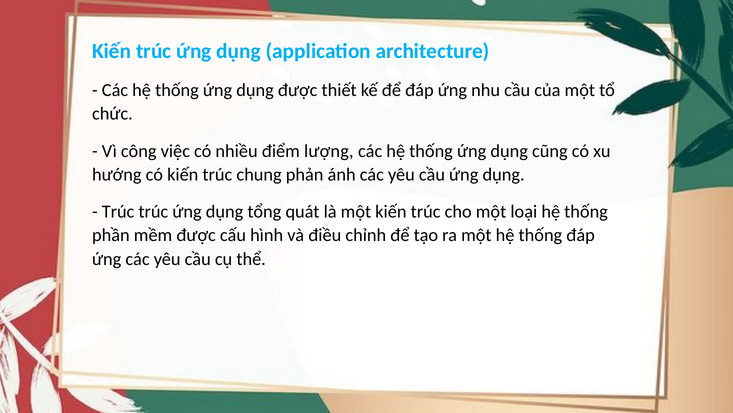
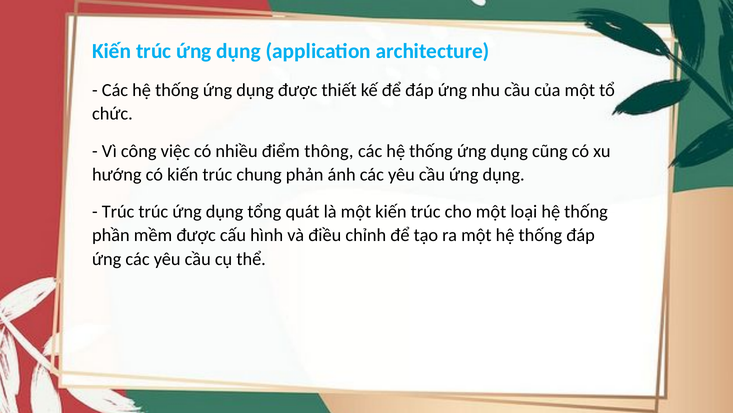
lượng: lượng -> thông
